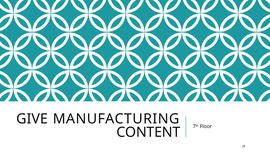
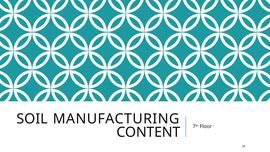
GIVE: GIVE -> SOIL
